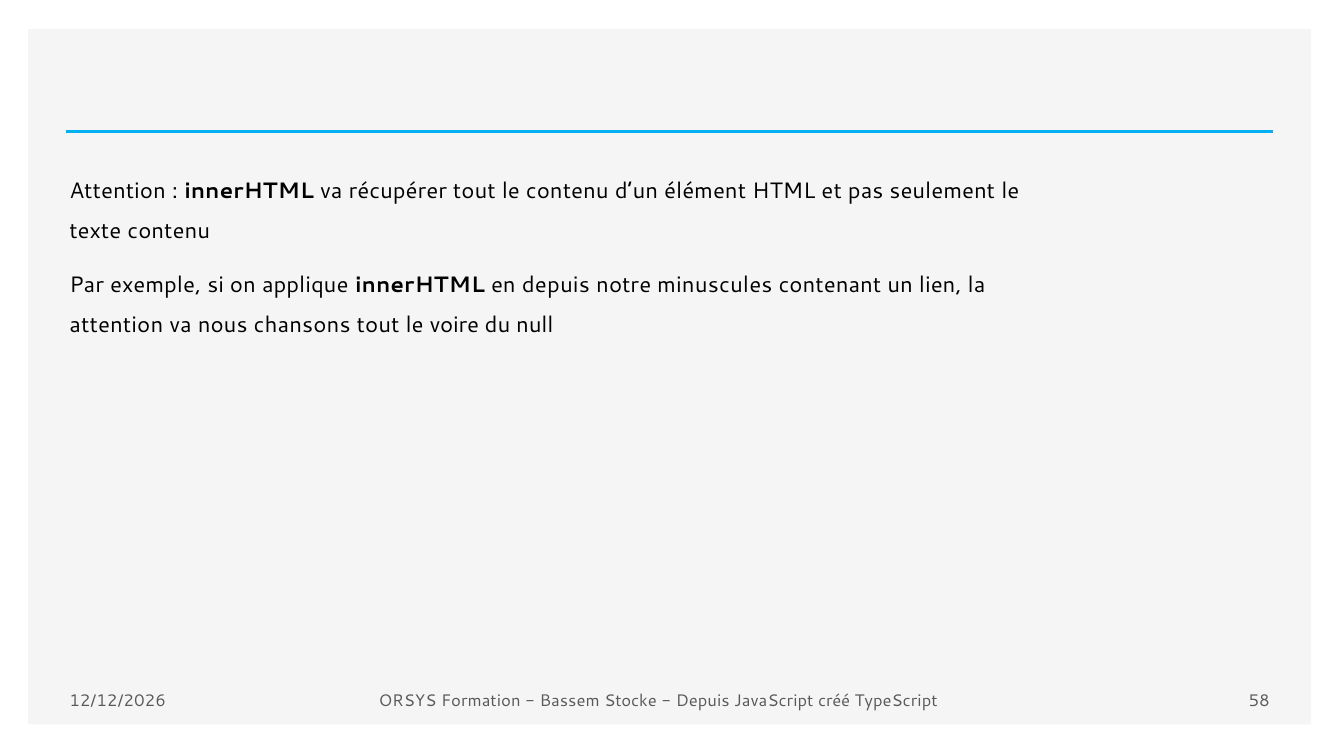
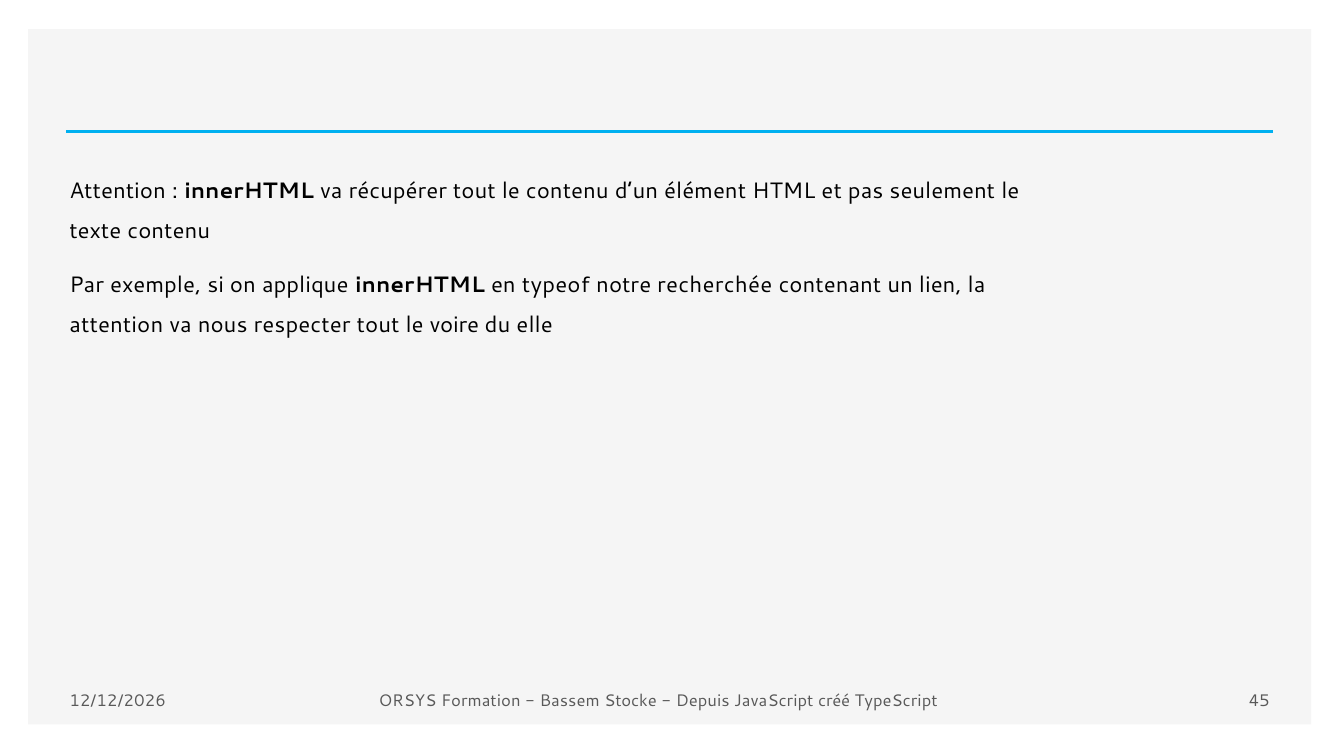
en depuis: depuis -> typeof
minuscules: minuscules -> recherchée
chansons: chansons -> respecter
null: null -> elle
58: 58 -> 45
